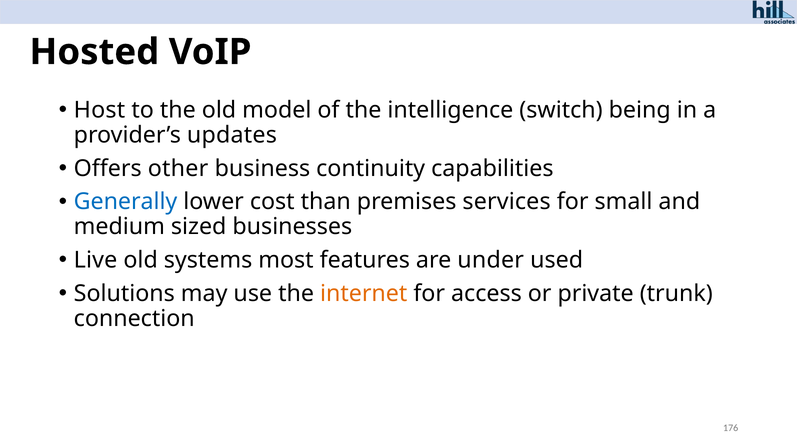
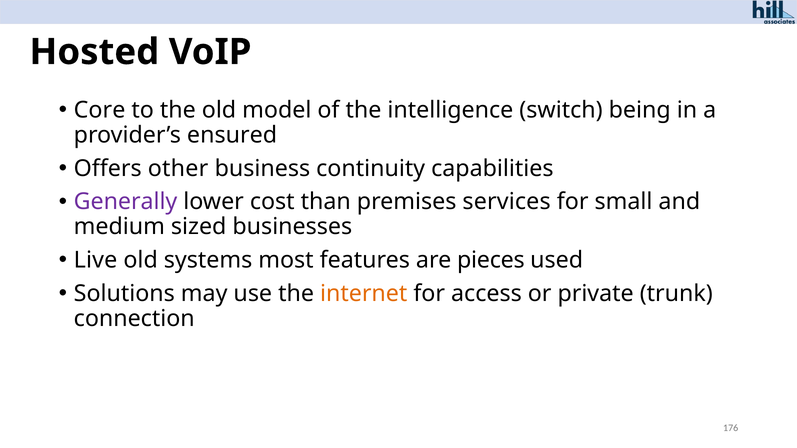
Host: Host -> Core
updates: updates -> ensured
Generally colour: blue -> purple
under: under -> pieces
